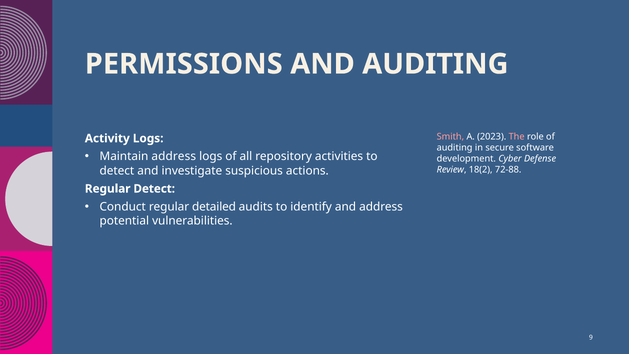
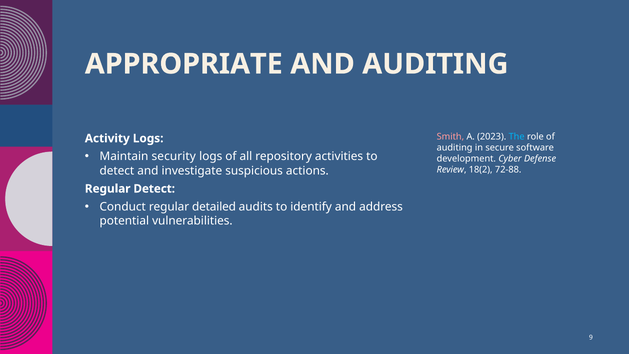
PERMISSIONS: PERMISSIONS -> APPROPRIATE
The colour: pink -> light blue
Maintain address: address -> security
